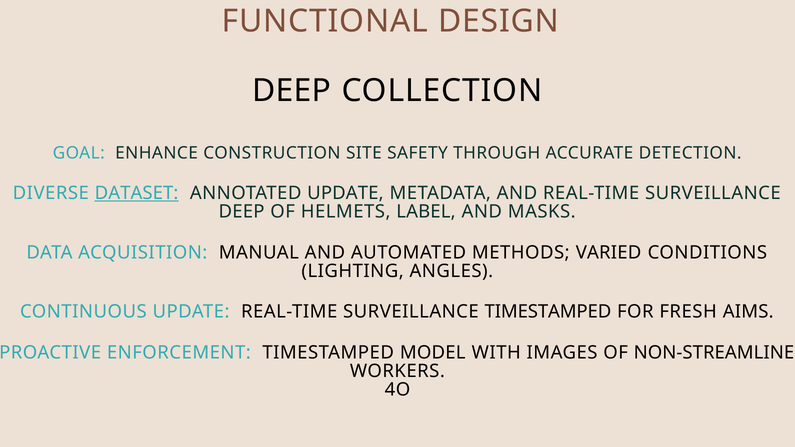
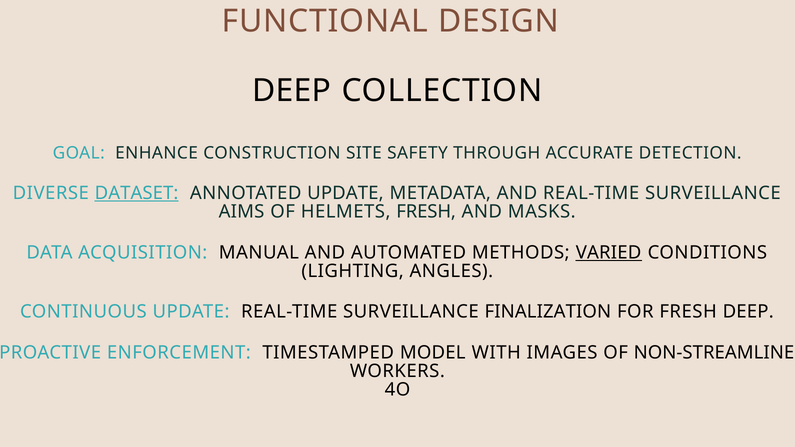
DEEP at (242, 212): DEEP -> AIMS
HELMETS LABEL: LABEL -> FRESH
VARIED underline: none -> present
SURVEILLANCE TIMESTAMPED: TIMESTAMPED -> FINALIZATION
FRESH AIMS: AIMS -> DEEP
